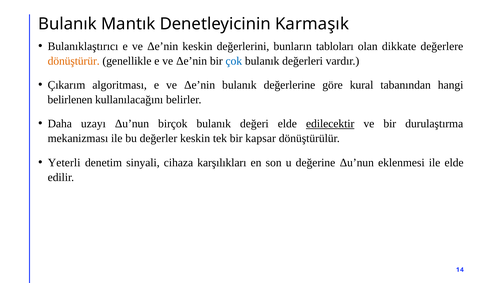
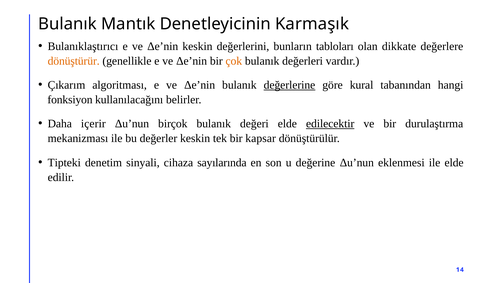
çok colour: blue -> orange
değerlerine underline: none -> present
belirlenen: belirlenen -> fonksiyon
uzayı: uzayı -> içerir
Yeterli: Yeterli -> Tipteki
karşılıkları: karşılıkları -> sayılarında
